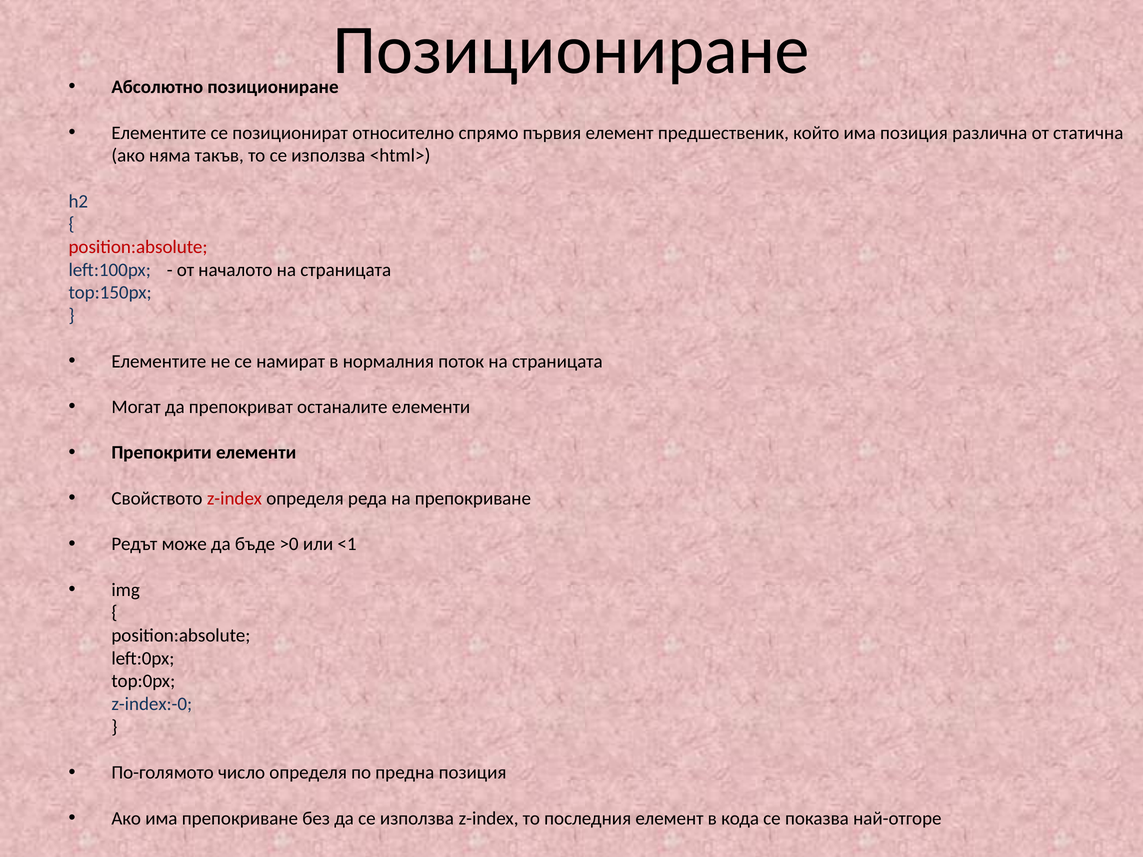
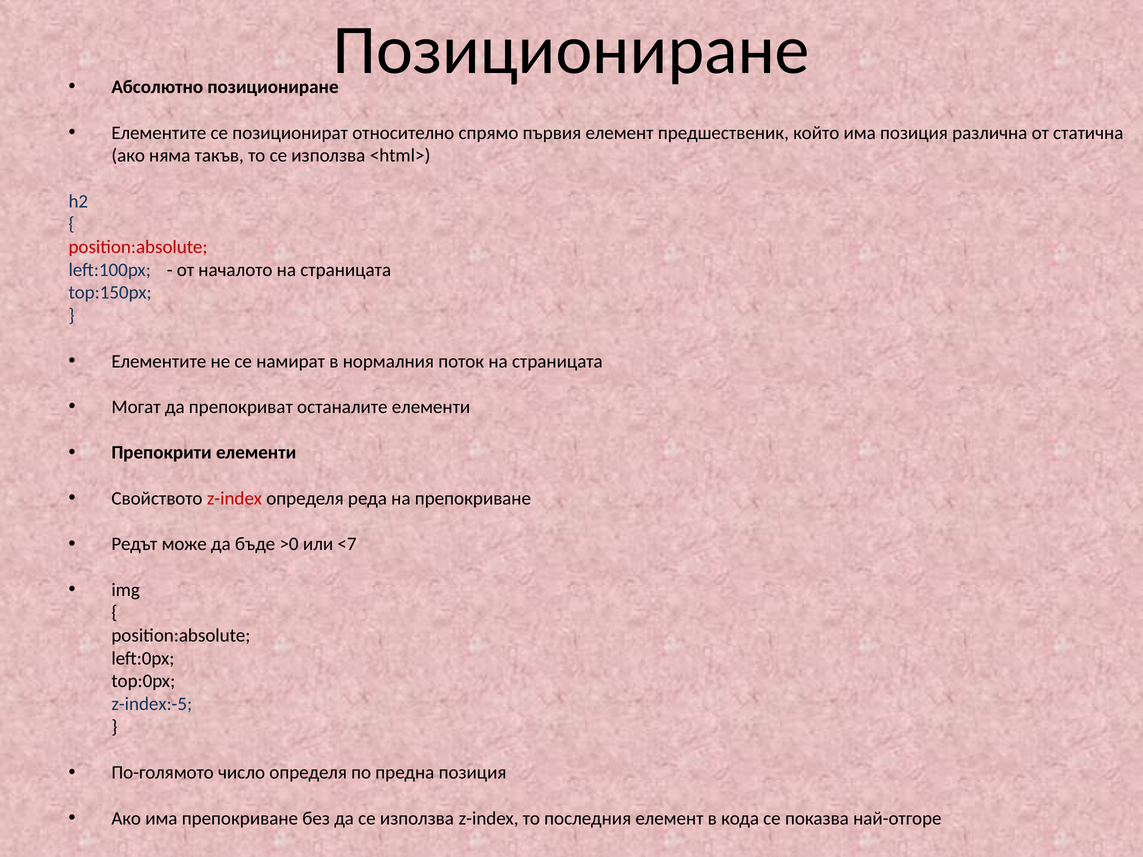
<1: <1 -> <7
z-index:-0: z-index:-0 -> z-index:-5
